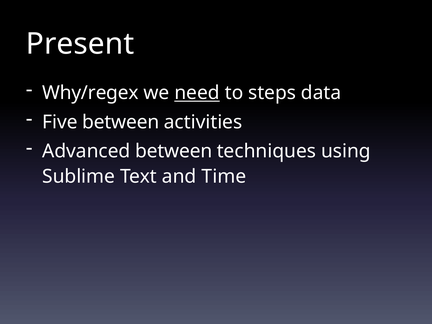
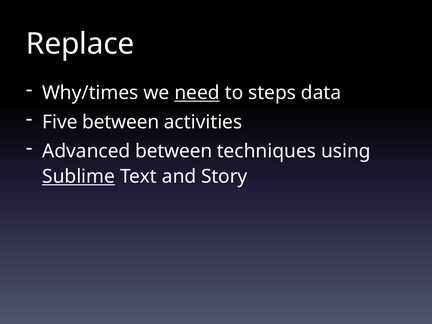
Present: Present -> Replace
Why/regex: Why/regex -> Why/times
Sublime underline: none -> present
Time: Time -> Story
